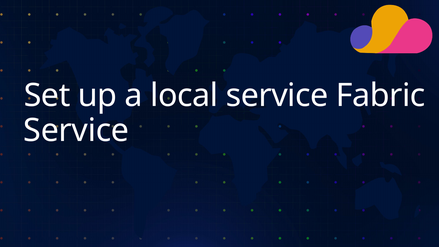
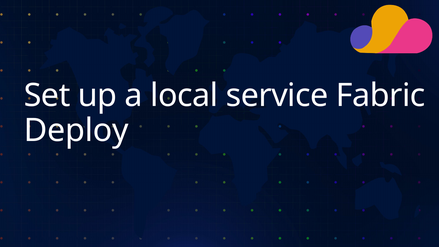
Service at (76, 130): Service -> Deploy
